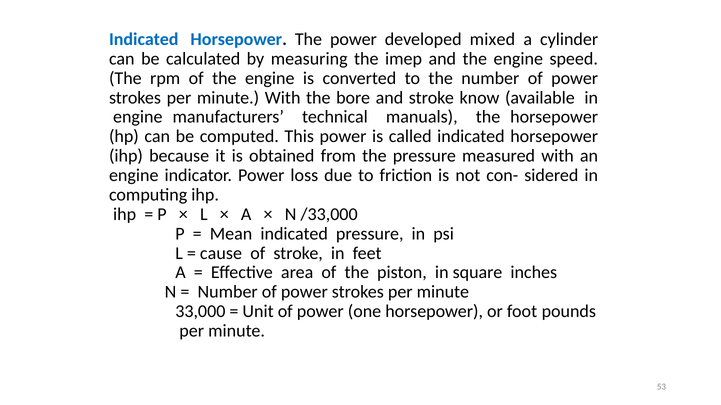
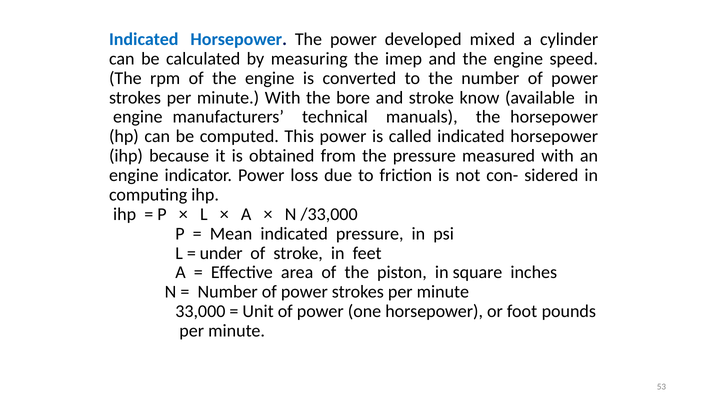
cause: cause -> under
